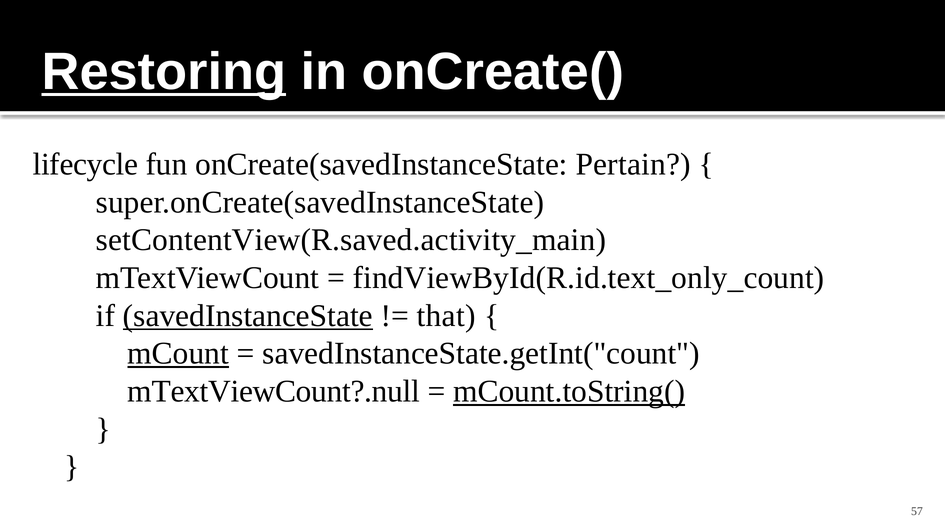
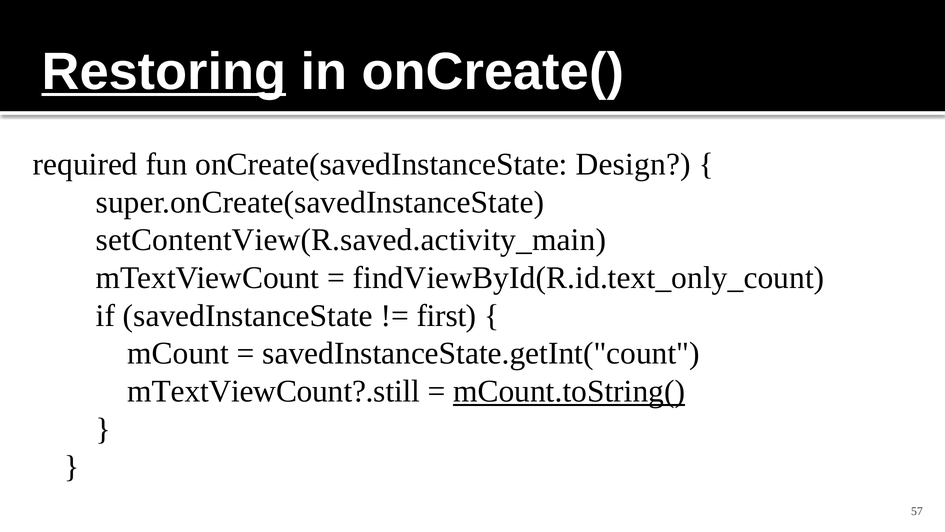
lifecycle: lifecycle -> required
Pertain: Pertain -> Design
savedInstanceState underline: present -> none
that: that -> first
mCount underline: present -> none
mTextViewCount?.null: mTextViewCount?.null -> mTextViewCount?.still
